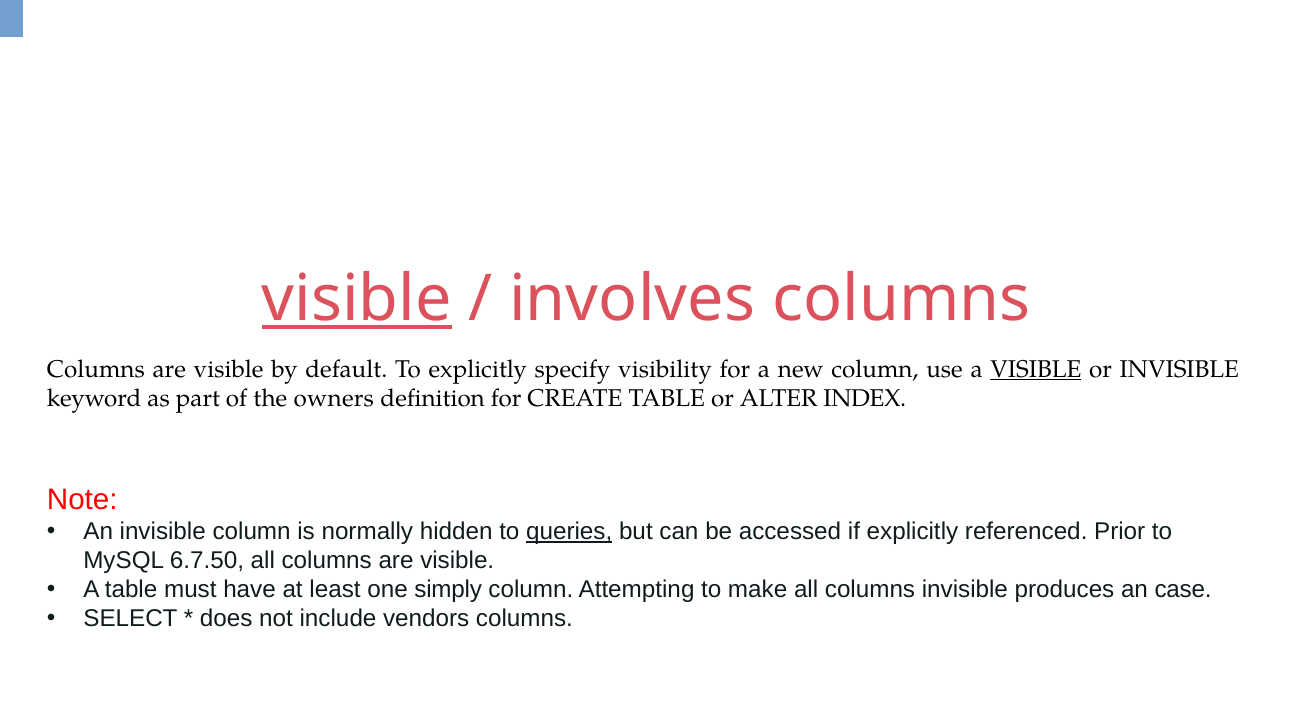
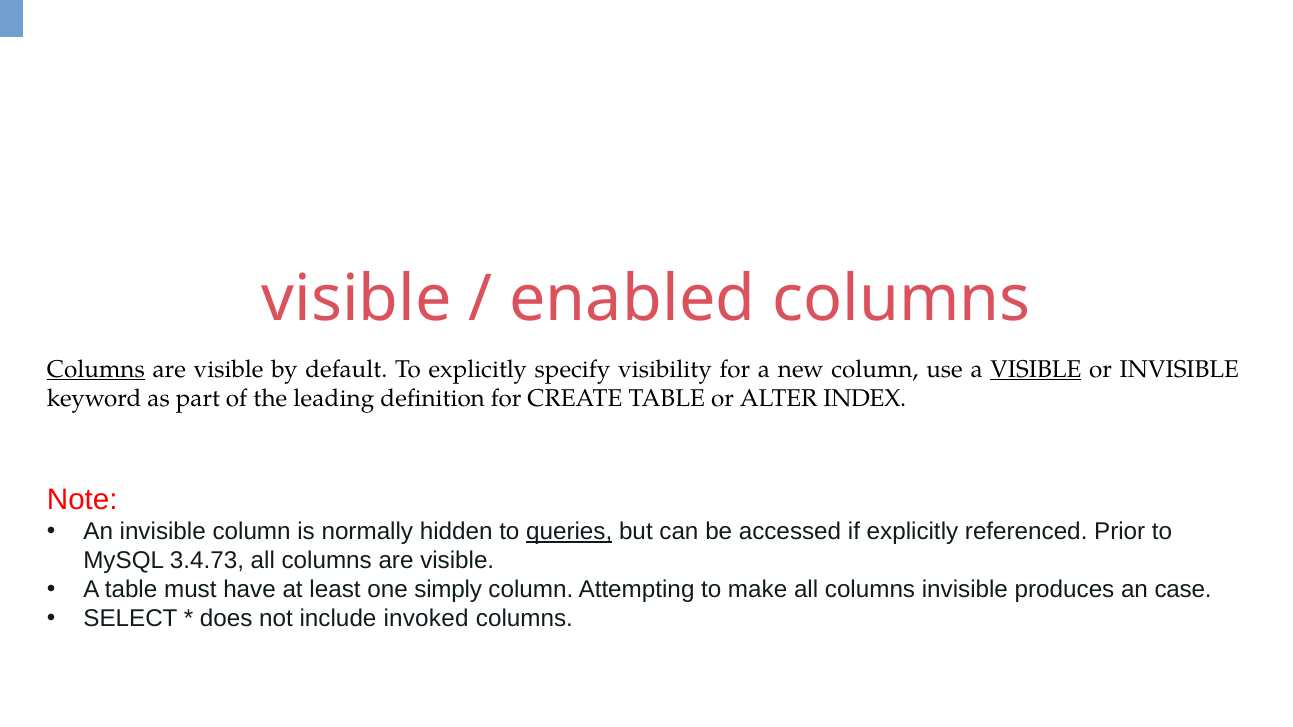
visible at (357, 299) underline: present -> none
involves: involves -> enabled
Columns at (96, 369) underline: none -> present
owners: owners -> leading
6.7.50: 6.7.50 -> 3.4.73
vendors: vendors -> invoked
